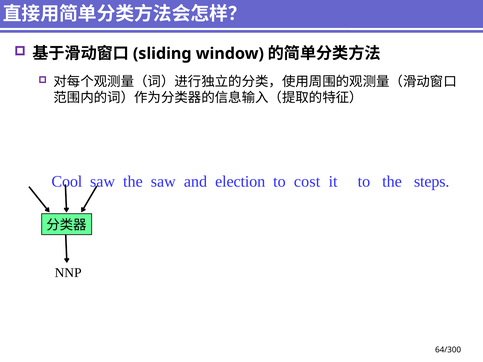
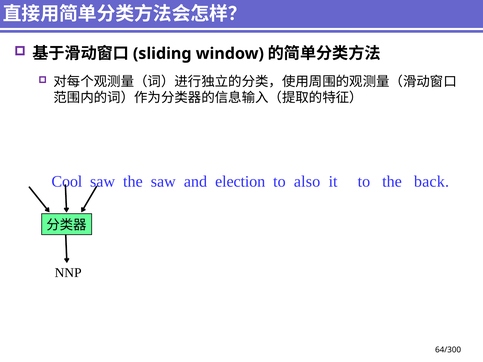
cost: cost -> also
steps: steps -> back
